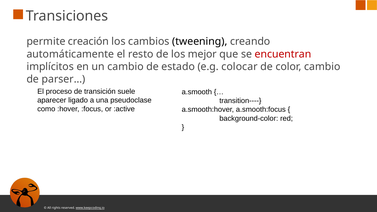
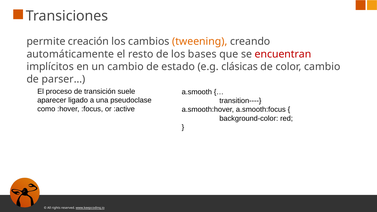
tweening colour: black -> orange
mejor: mejor -> bases
colocar: colocar -> clásicas
